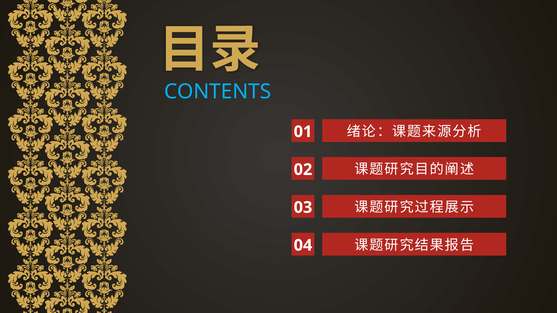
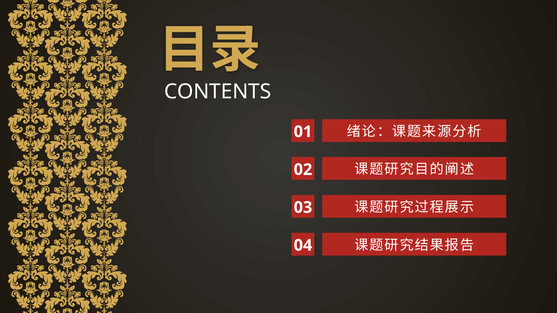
CONTENTS colour: light blue -> white
